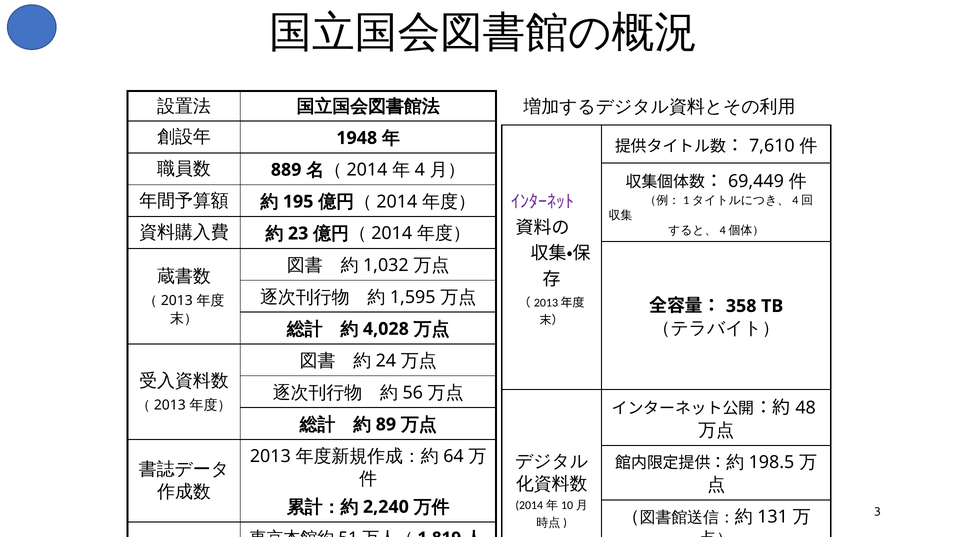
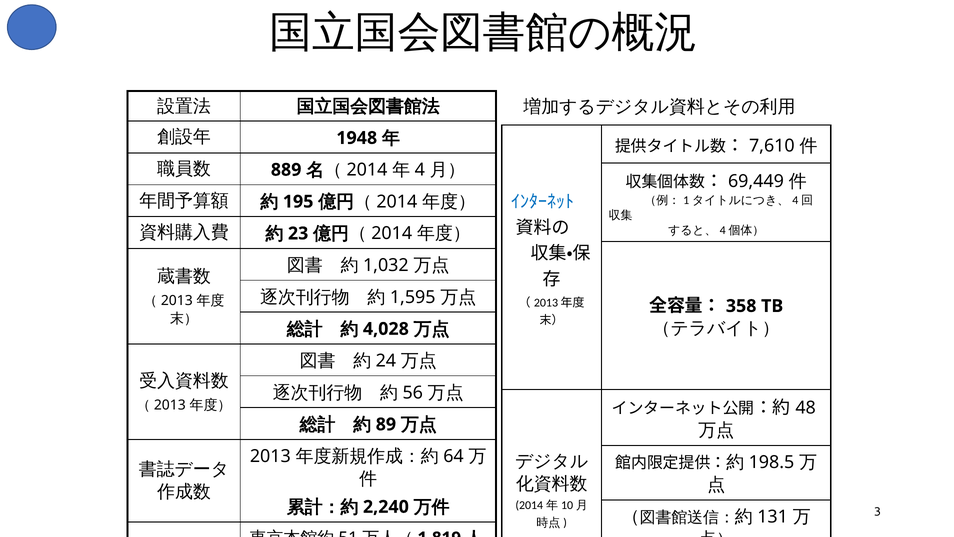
ｲﾝﾀｰﾈｯﾄ colour: purple -> blue
